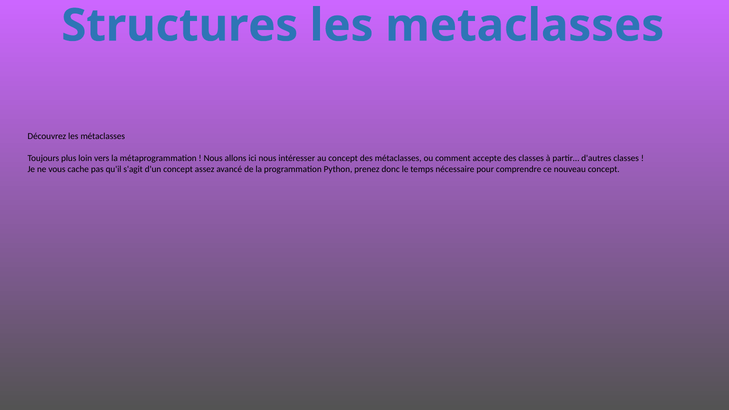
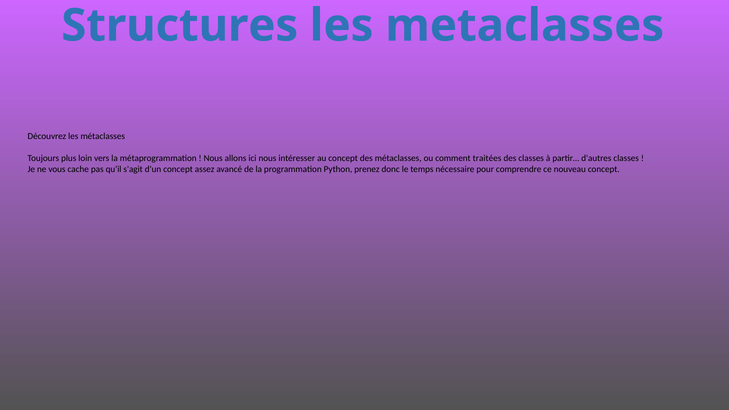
accepte: accepte -> traitées
